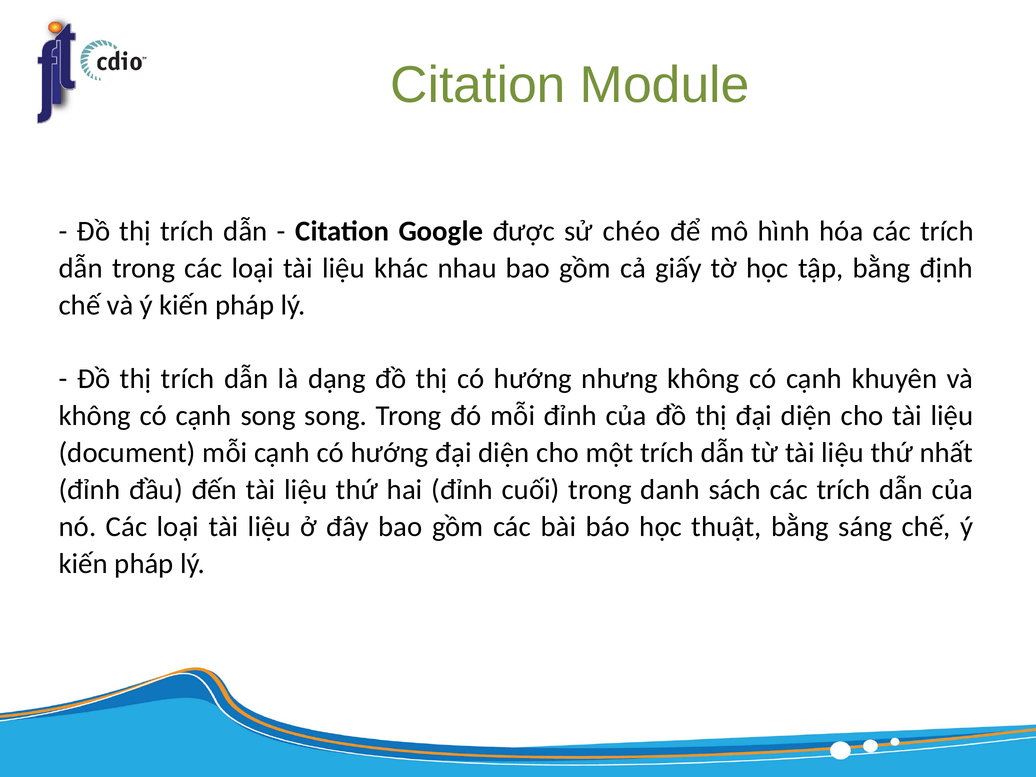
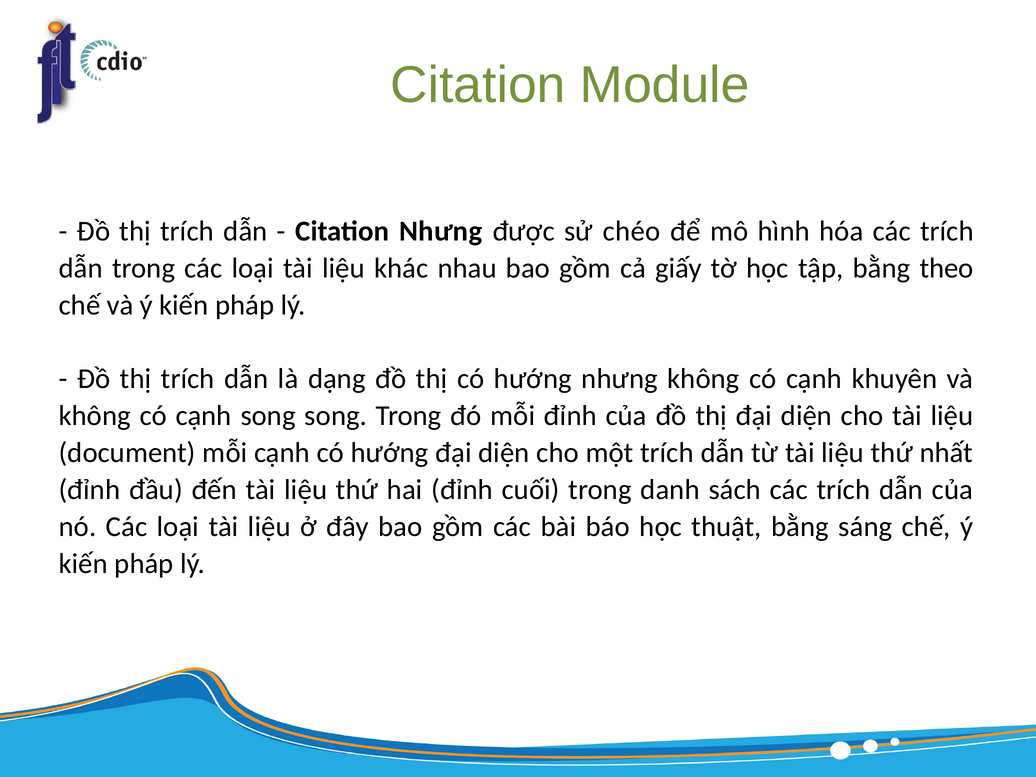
Citation Google: Google -> Nhưng
định: định -> theo
